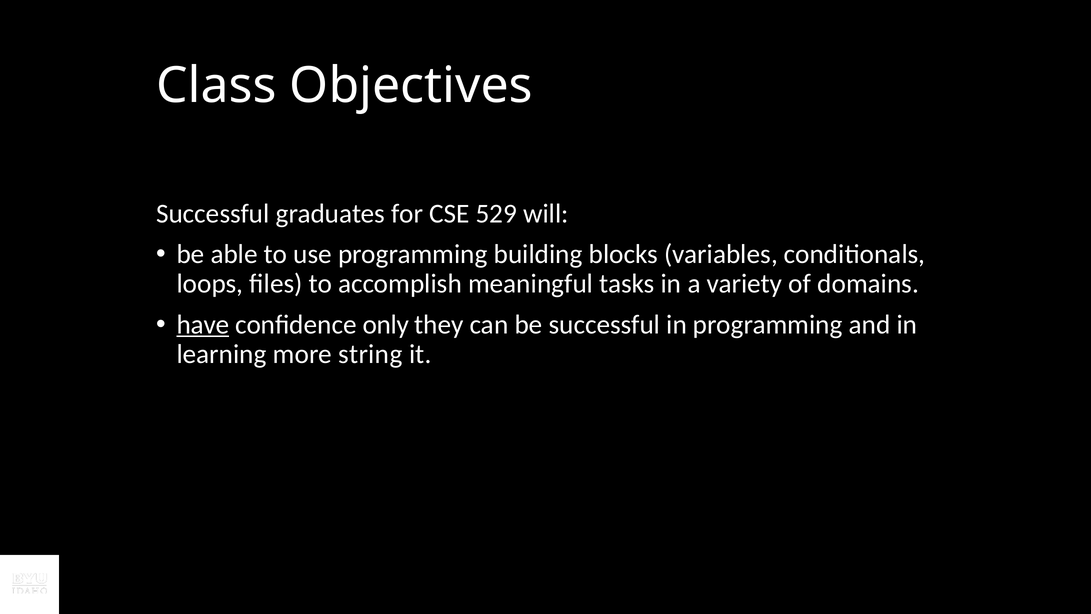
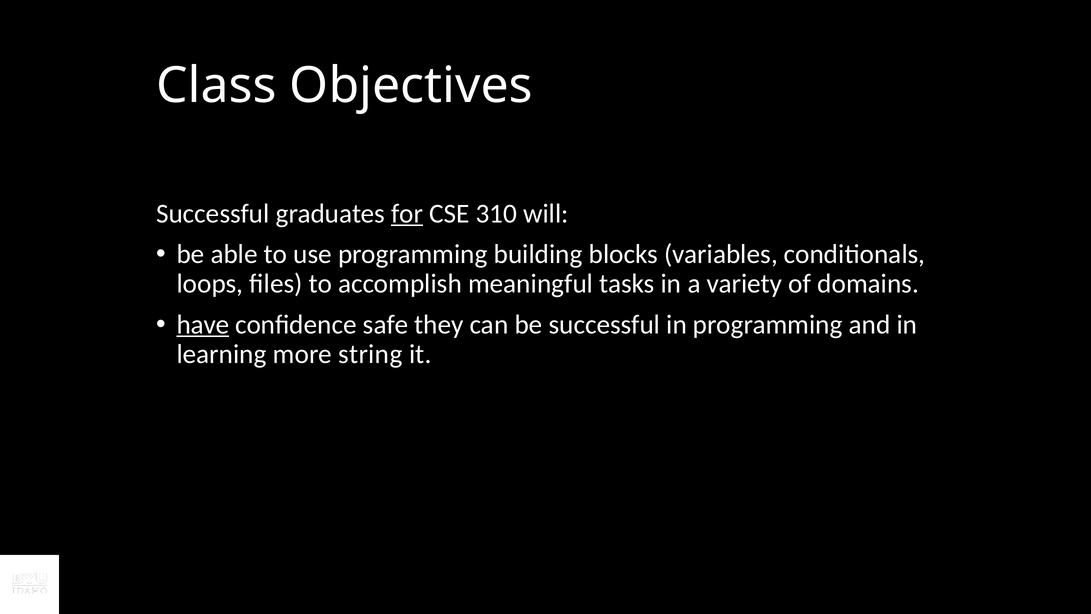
for underline: none -> present
529: 529 -> 310
only: only -> safe
